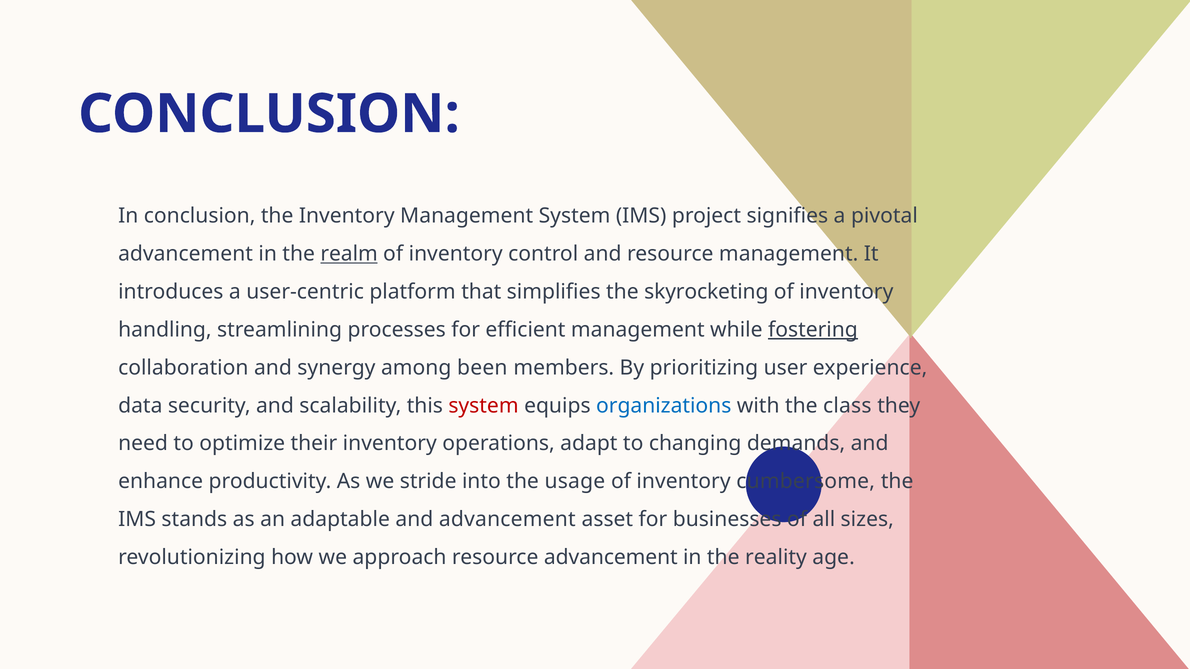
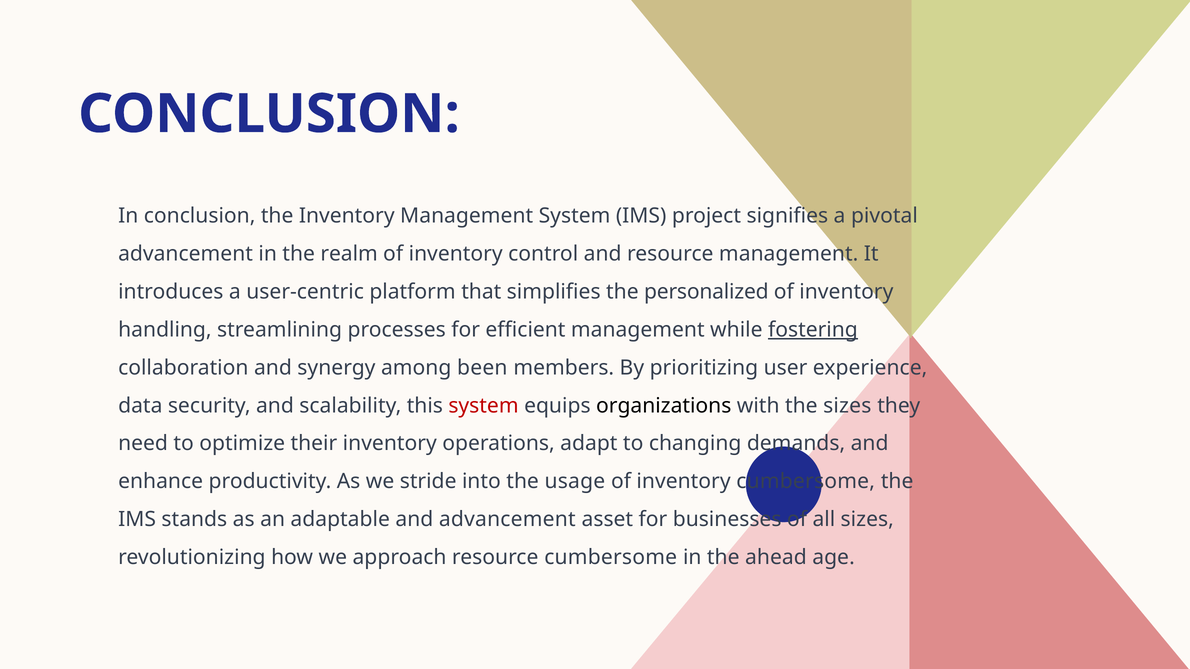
realm underline: present -> none
skyrocketing: skyrocketing -> personalized
organizations colour: blue -> black
the class: class -> sizes
resource advancement: advancement -> cumbersome
reality: reality -> ahead
